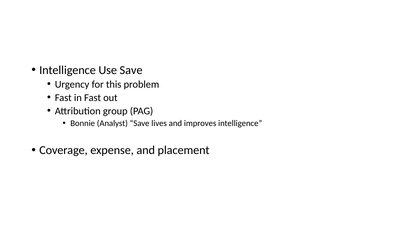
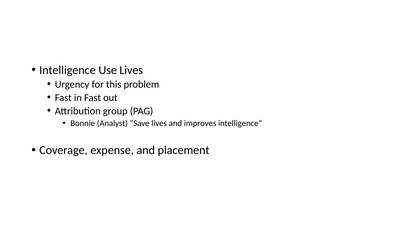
Use Save: Save -> Lives
